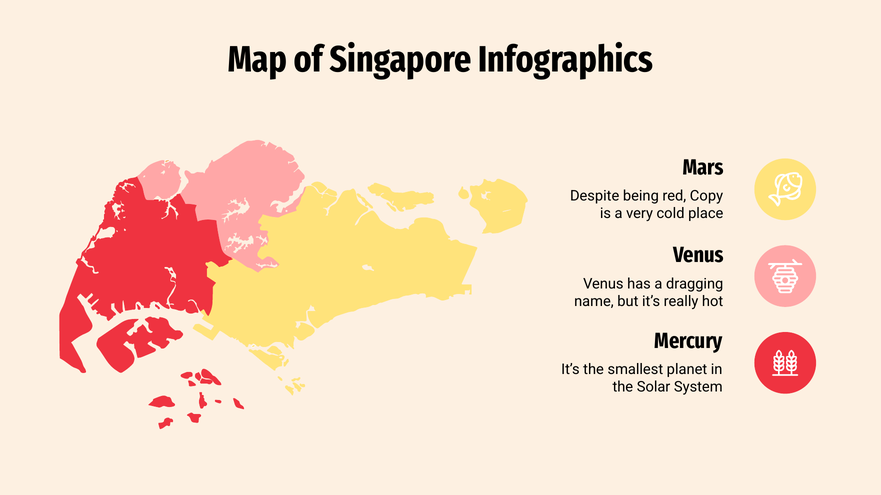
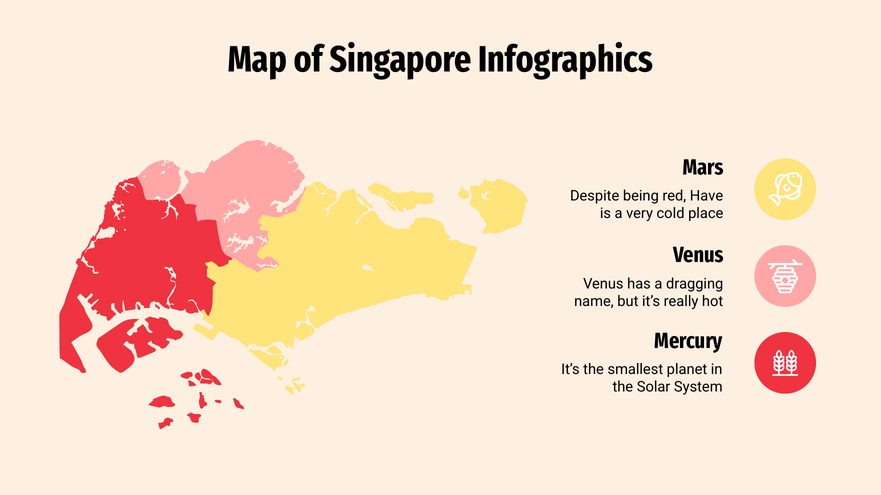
Copy: Copy -> Have
